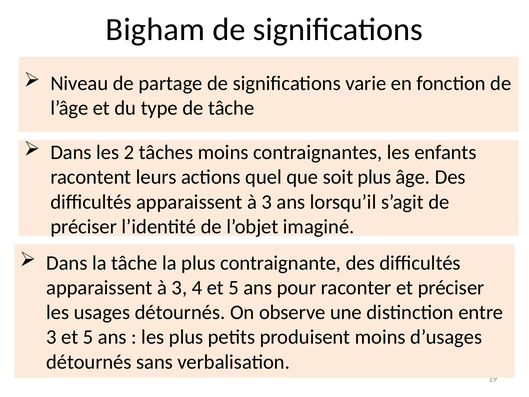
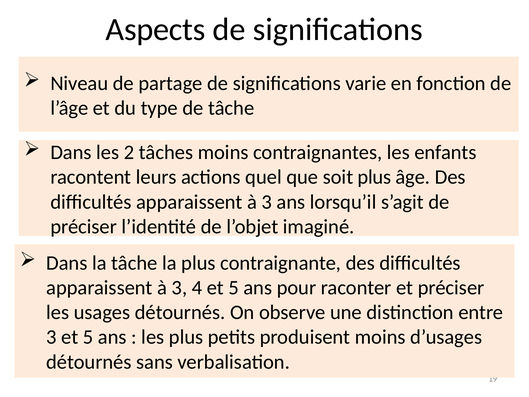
Bigham: Bigham -> Aspects
